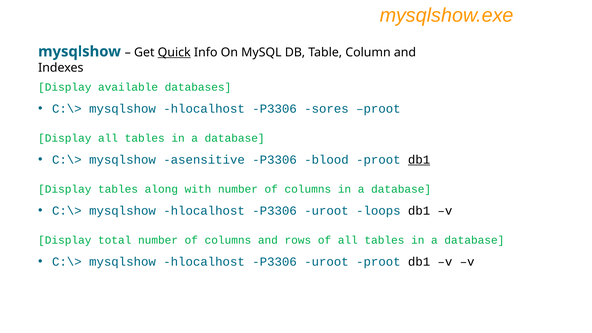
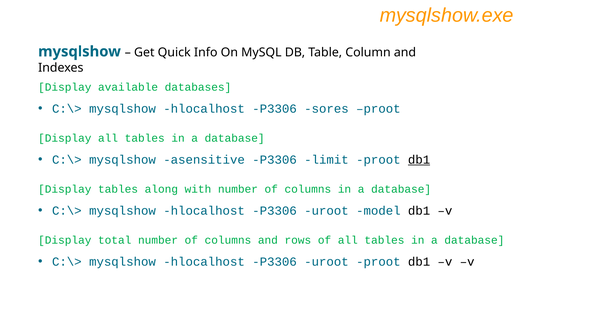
Quick underline: present -> none
blood: blood -> limit
loops: loops -> model
